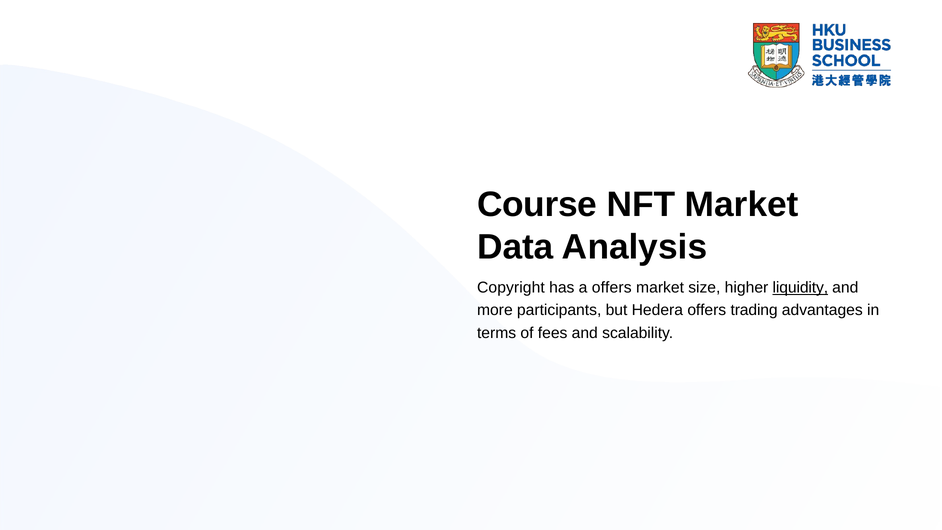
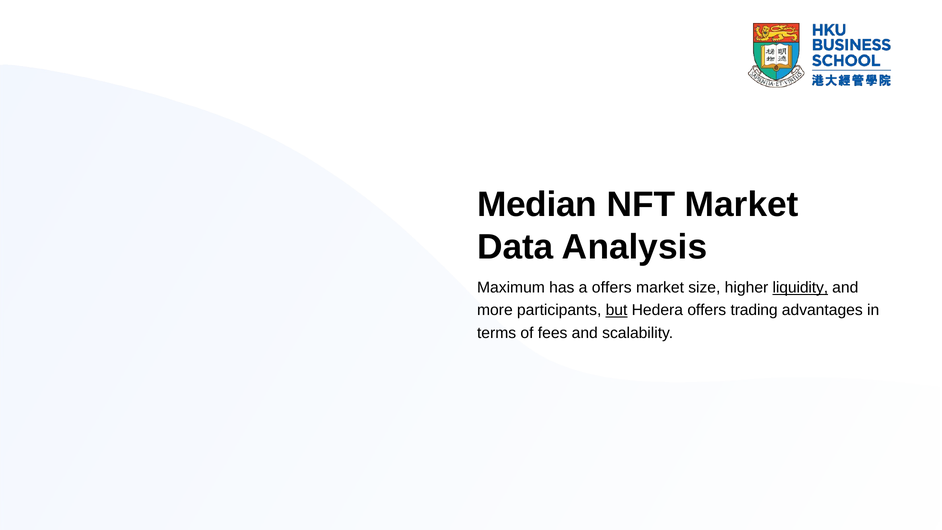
Course: Course -> Median
Copyright: Copyright -> Maximum
but underline: none -> present
